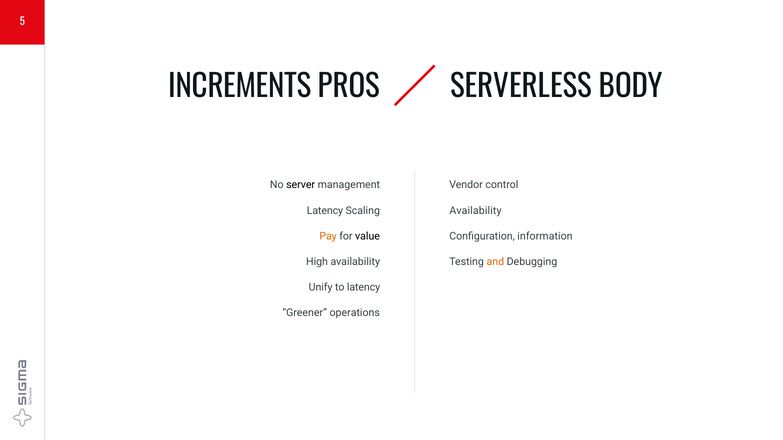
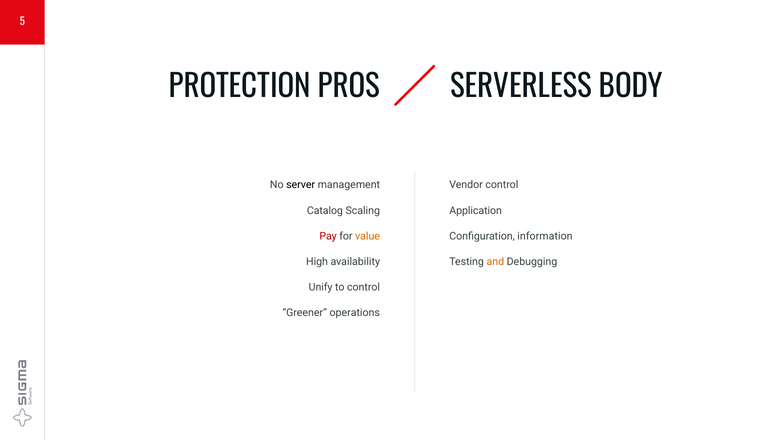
INCREMENTS: INCREMENTS -> PROTECTION
Latency at (325, 211): Latency -> Catalog
Availability at (476, 211): Availability -> Application
Pay colour: orange -> red
value colour: black -> orange
to latency: latency -> control
